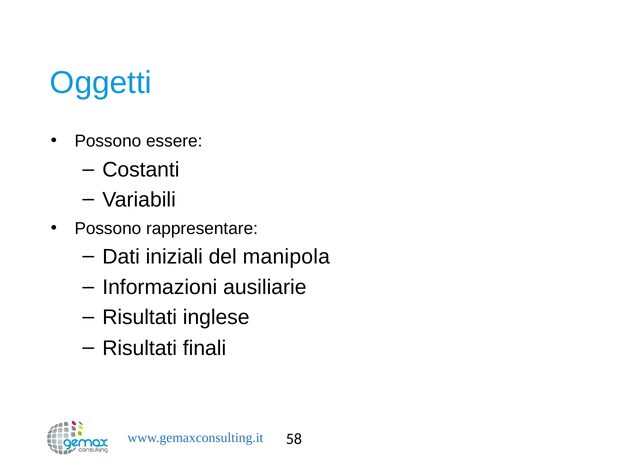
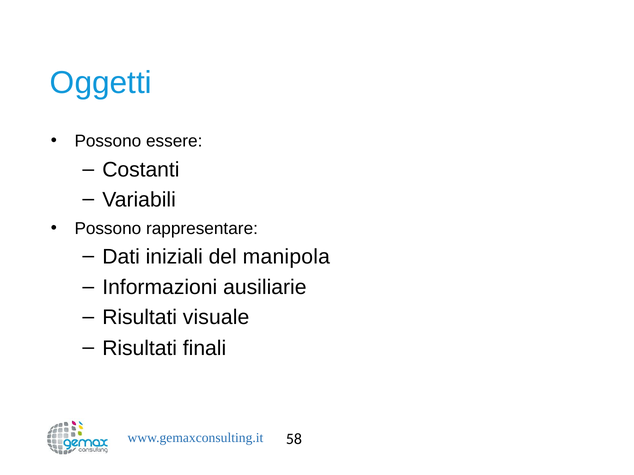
inglese: inglese -> visuale
